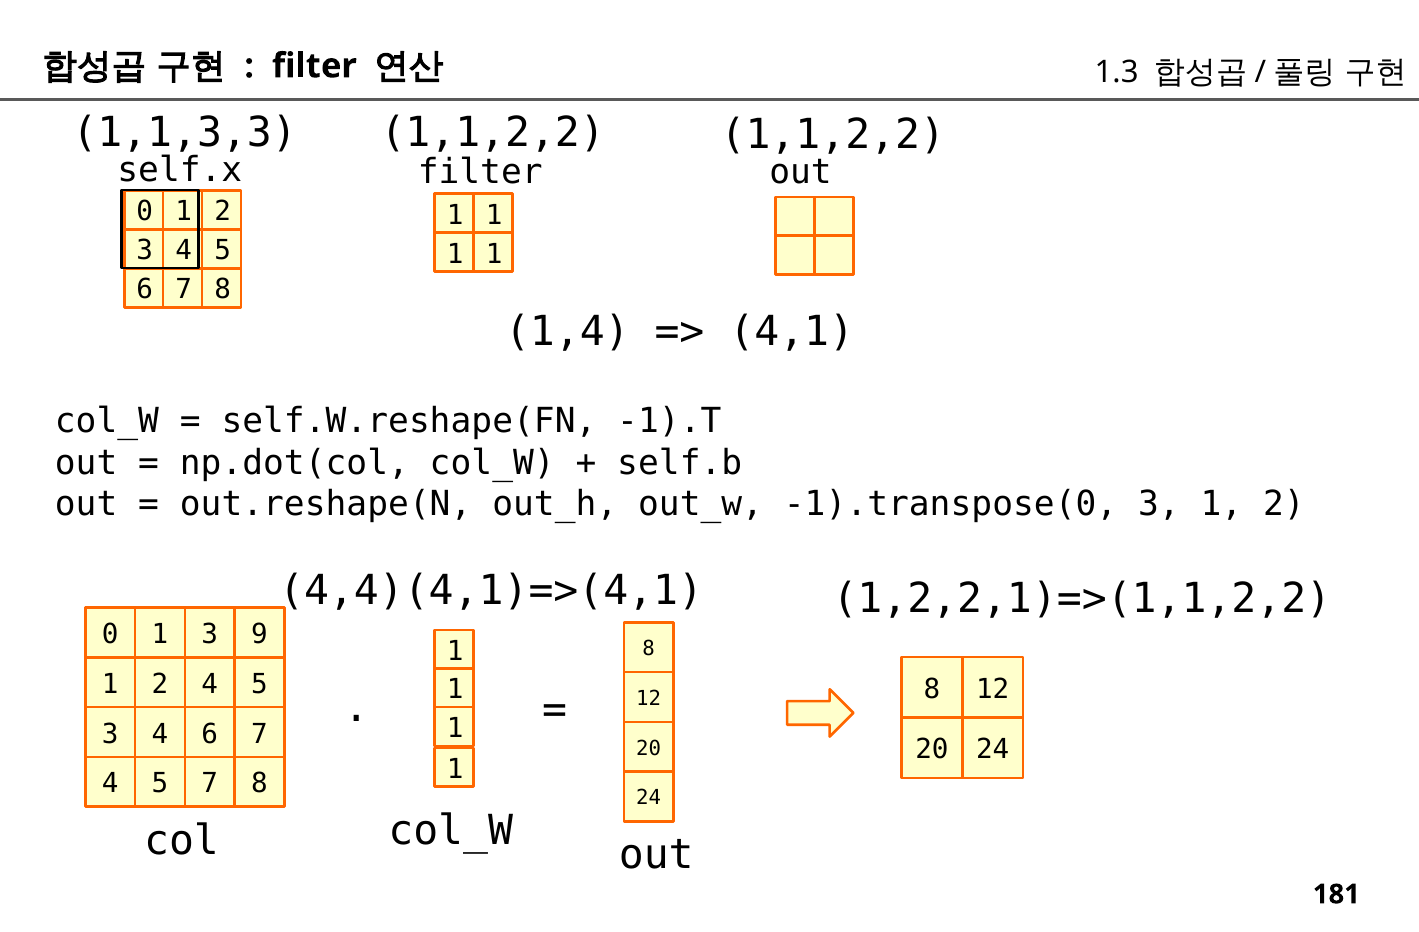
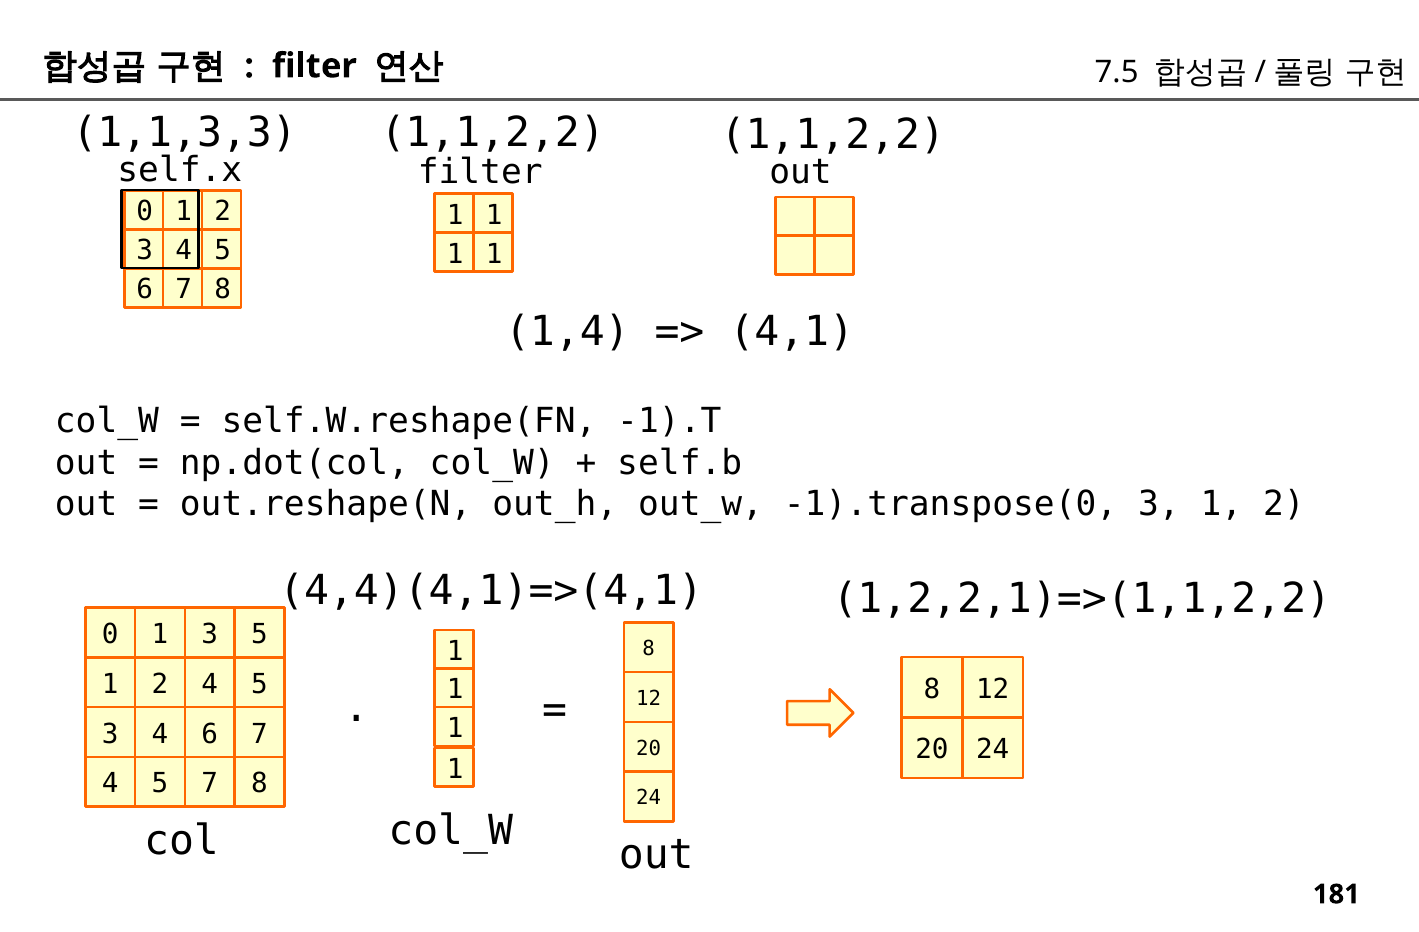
1.3: 1.3 -> 7.5
3 9: 9 -> 5
